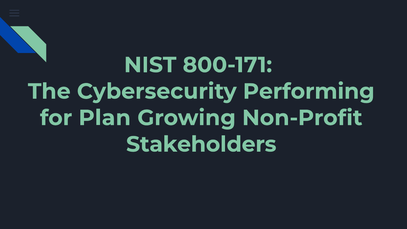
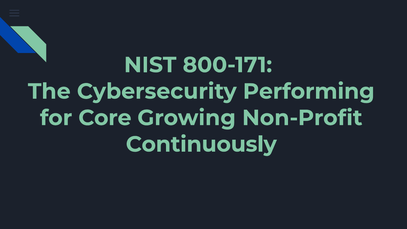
Plan: Plan -> Core
Stakeholders: Stakeholders -> Continuously
